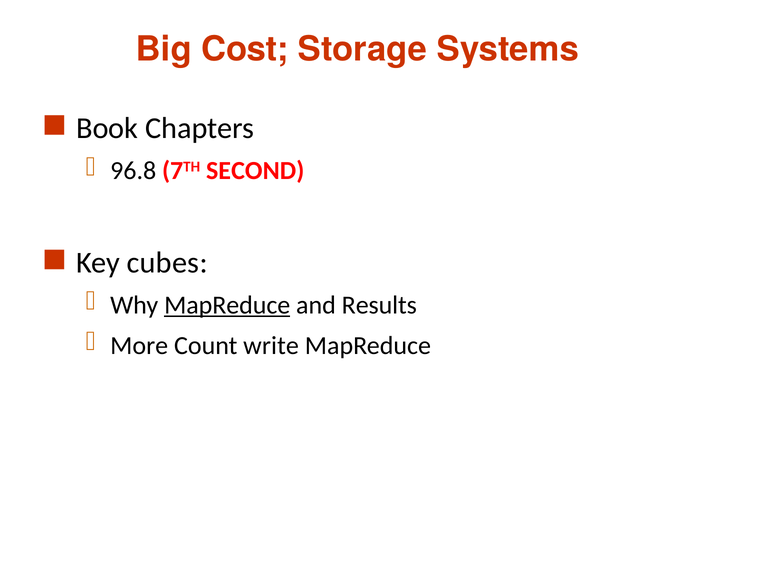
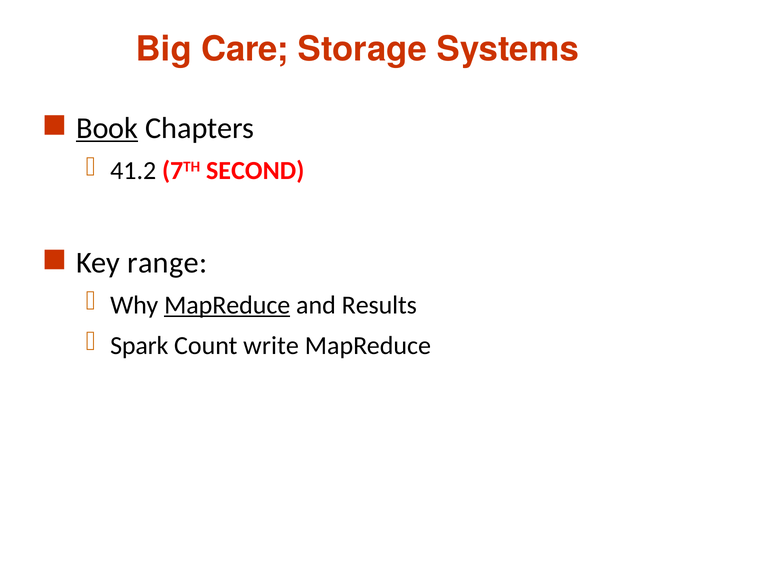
Cost: Cost -> Care
Book underline: none -> present
96.8: 96.8 -> 41.2
cubes: cubes -> range
More: More -> Spark
